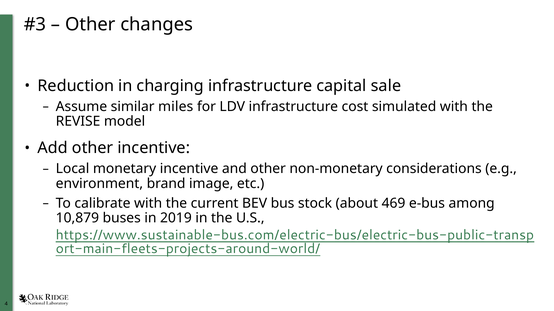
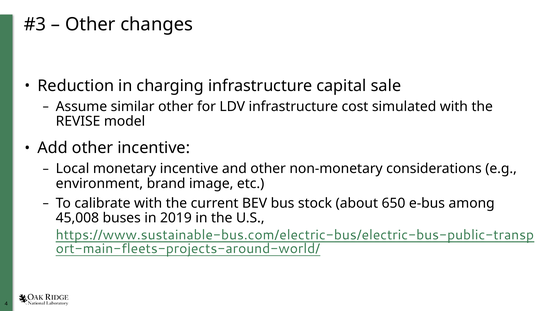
similar miles: miles -> other
469: 469 -> 650
10,879: 10,879 -> 45,008
